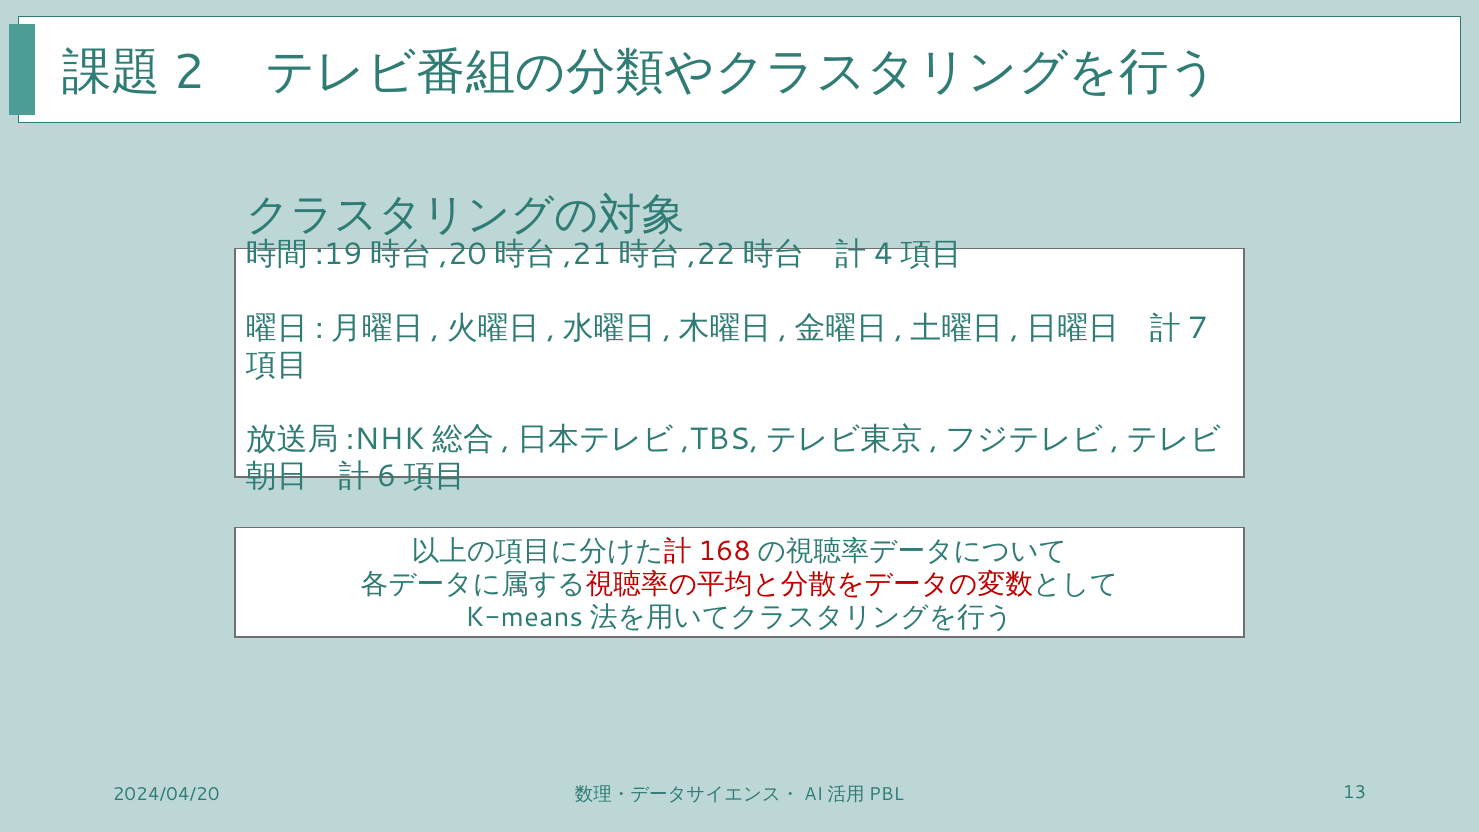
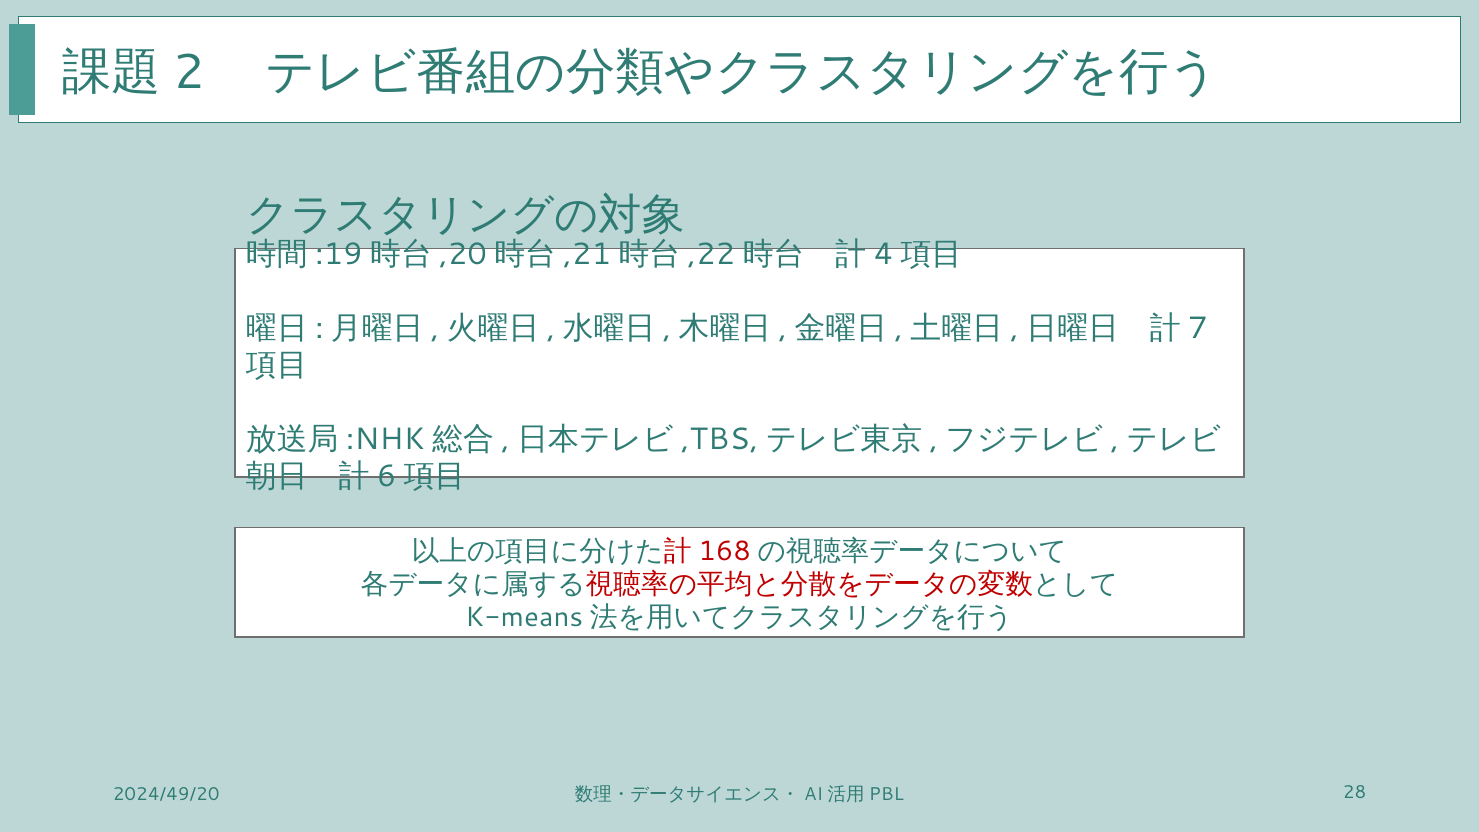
2024/04/20: 2024/04/20 -> 2024/49/20
13: 13 -> 28
